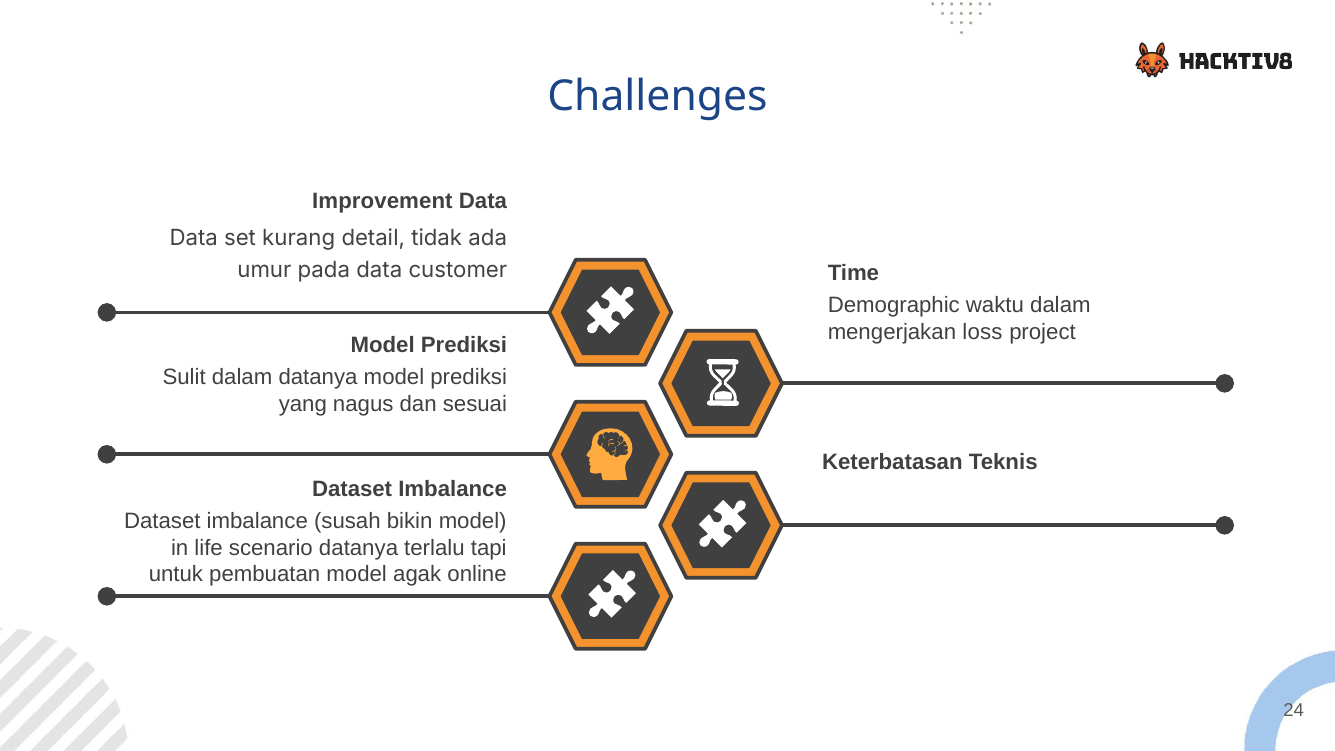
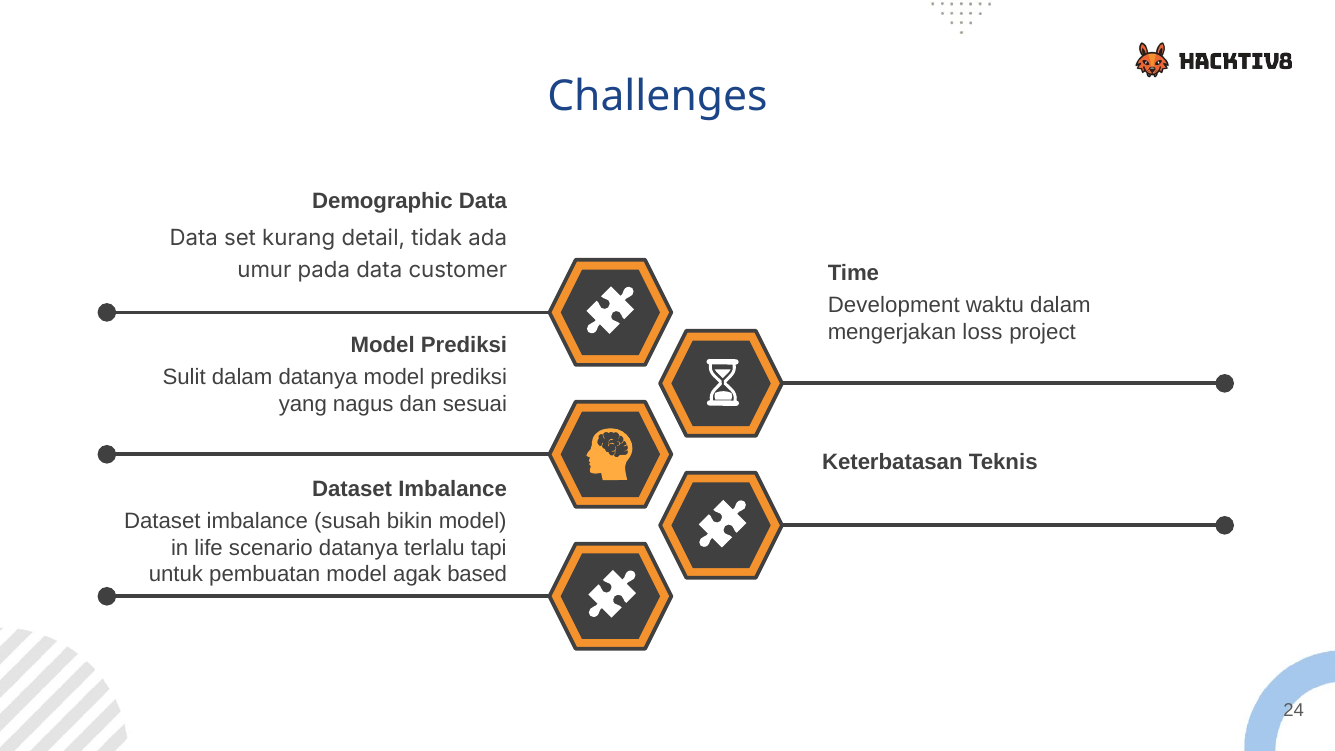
Improvement: Improvement -> Demographic
Demographic: Demographic -> Development
online: online -> based
